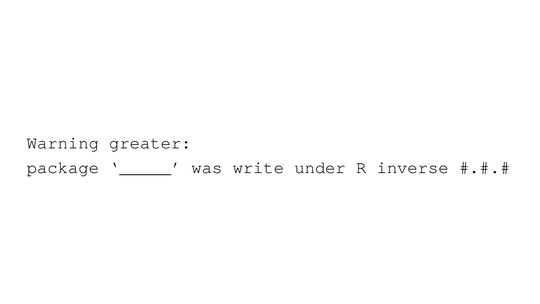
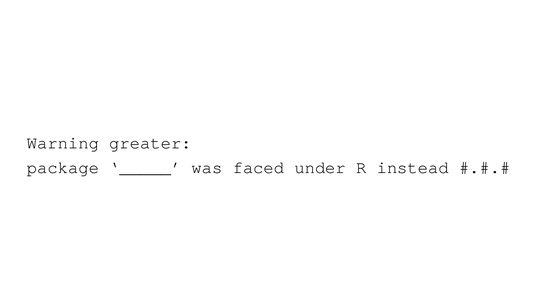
write: write -> faced
inverse: inverse -> instead
